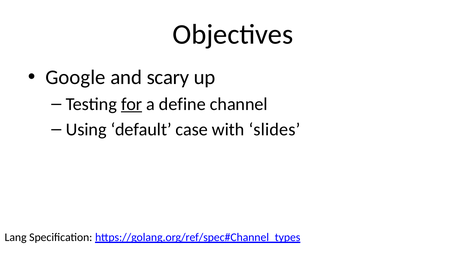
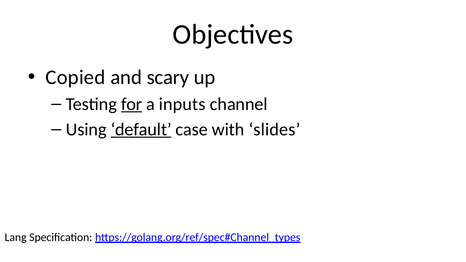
Google: Google -> Copied
define: define -> inputs
default underline: none -> present
